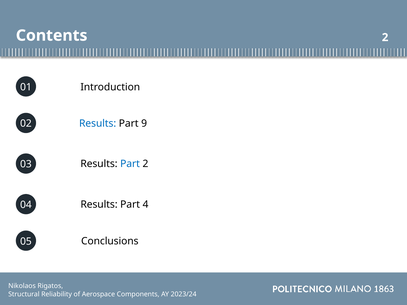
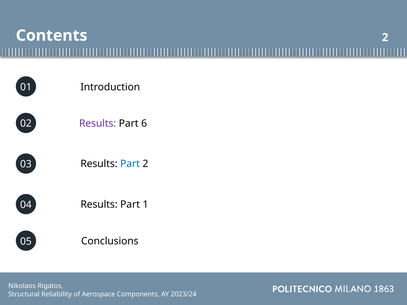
Results at (98, 124) colour: blue -> purple
9: 9 -> 6
4: 4 -> 1
